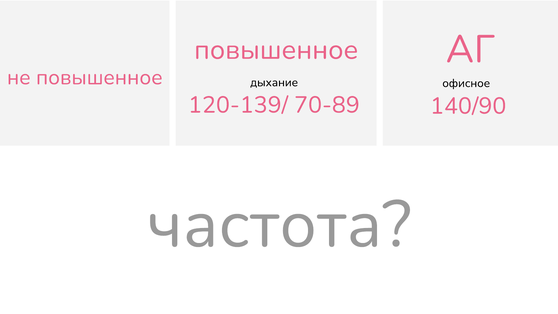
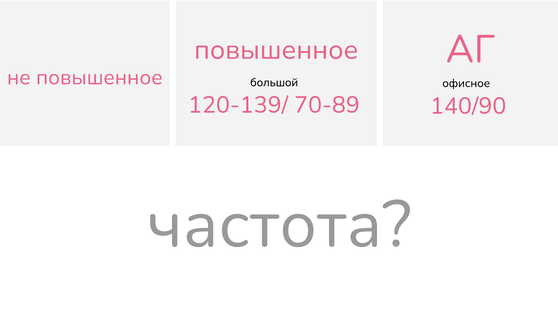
дыхание: дыхание -> большой
